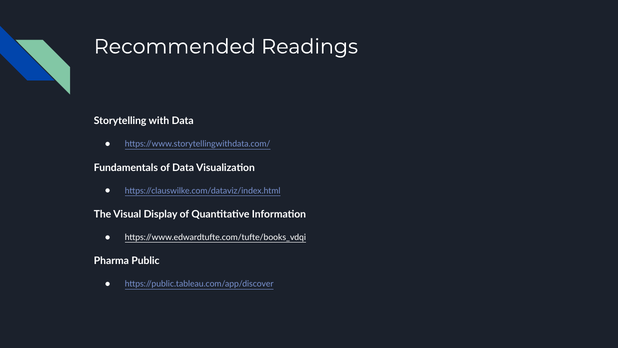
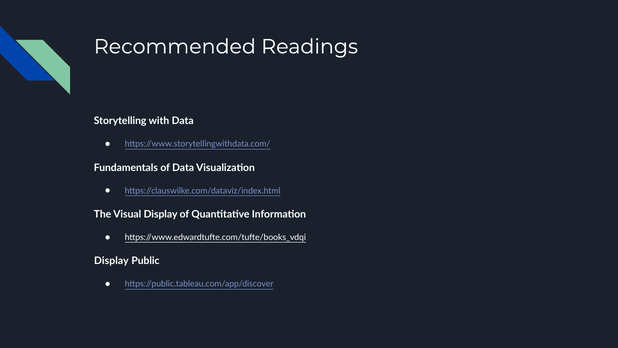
Pharma at (111, 261): Pharma -> Display
